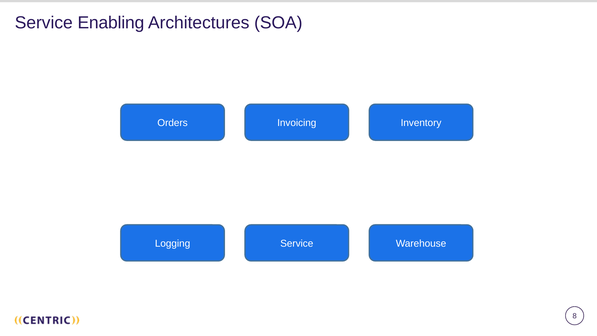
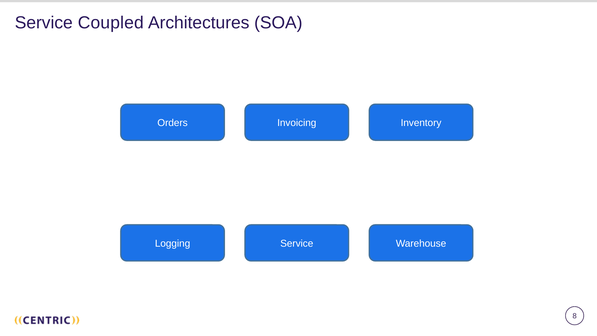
Enabling: Enabling -> Coupled
